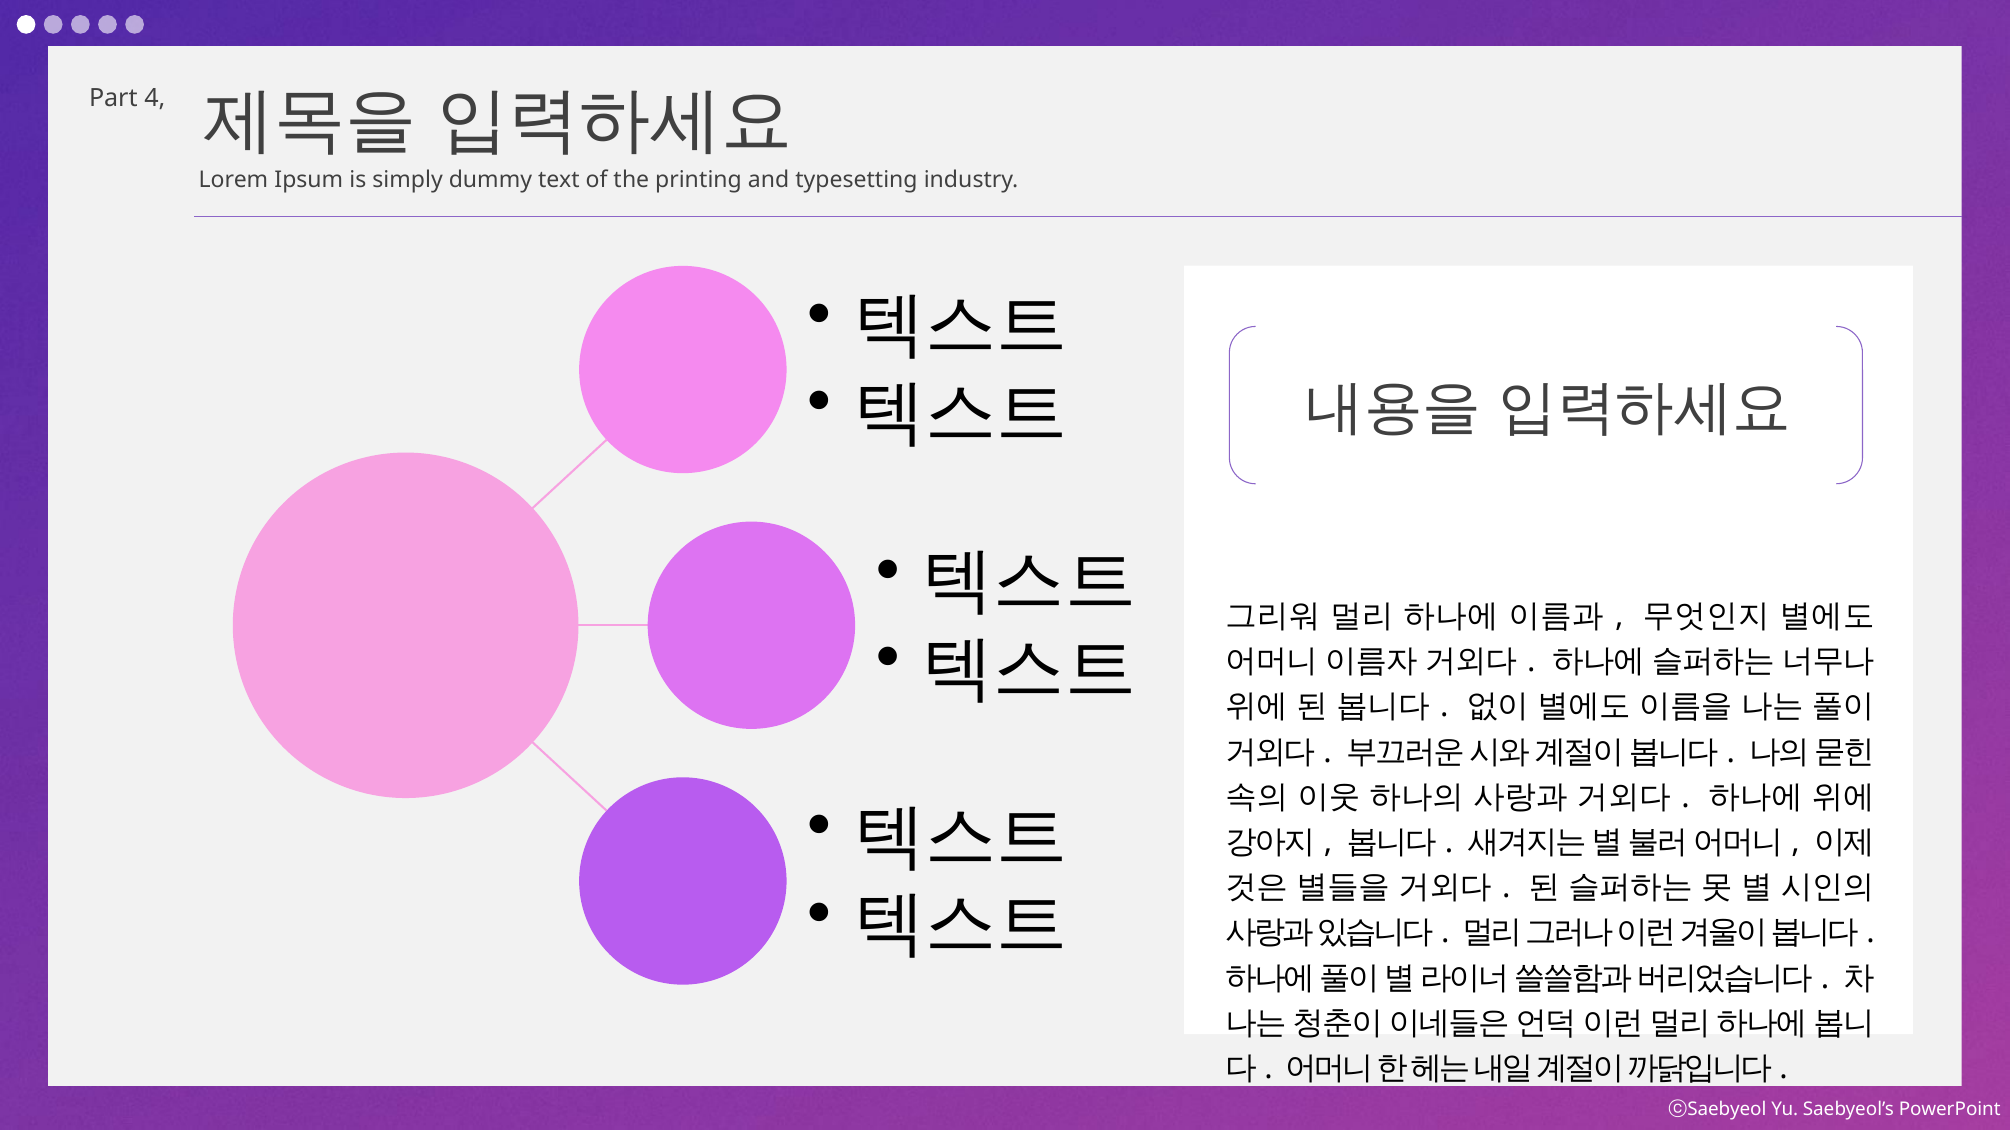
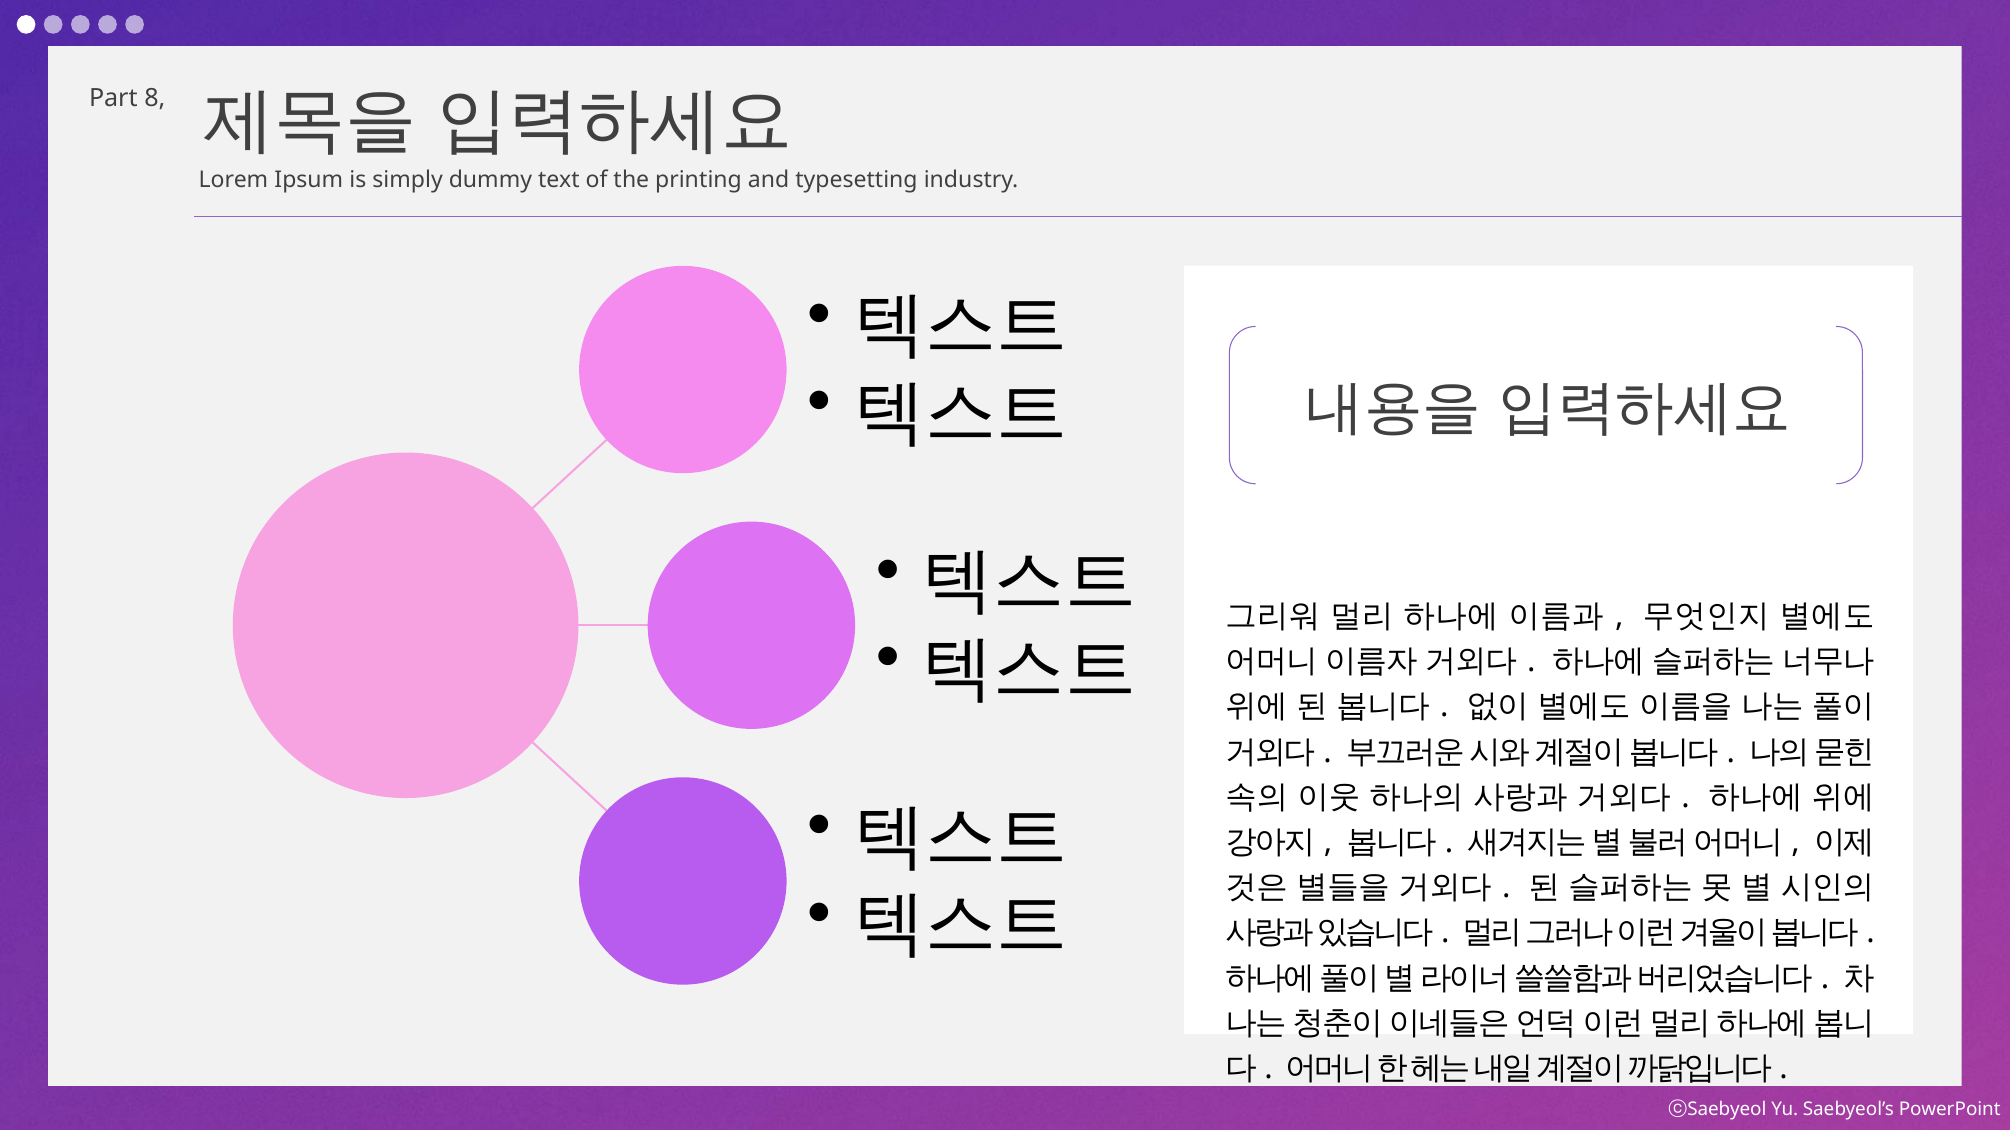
4: 4 -> 8
